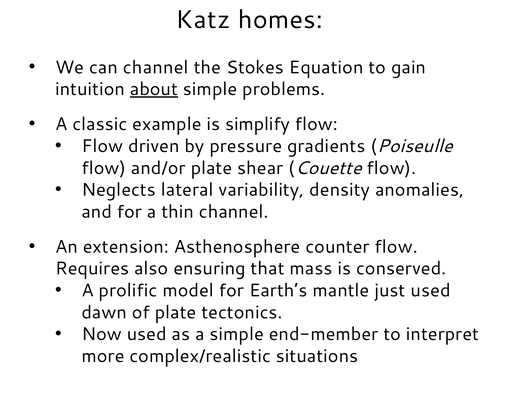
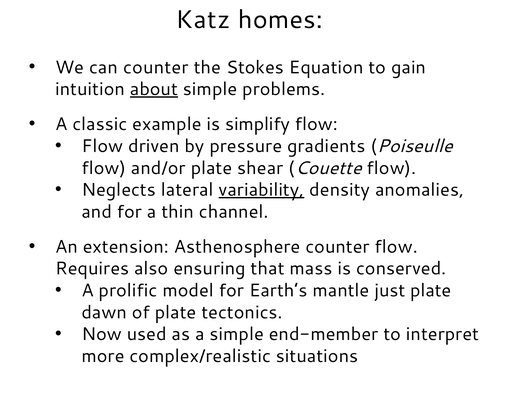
can channel: channel -> counter
variability underline: none -> present
just used: used -> plate
